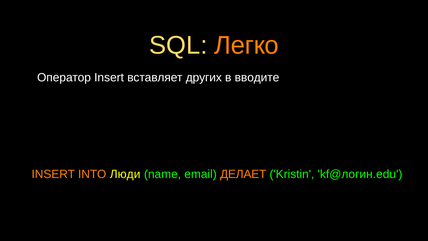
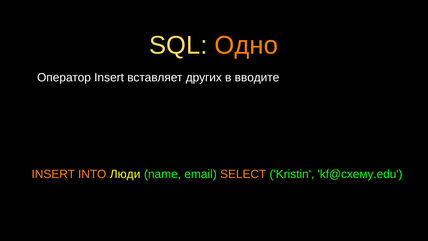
Легко: Легко -> Одно
ДЕЛАЕТ: ДЕЛАЕТ -> SELECT
kf@логин.edu: kf@логин.edu -> kf@схему.edu
